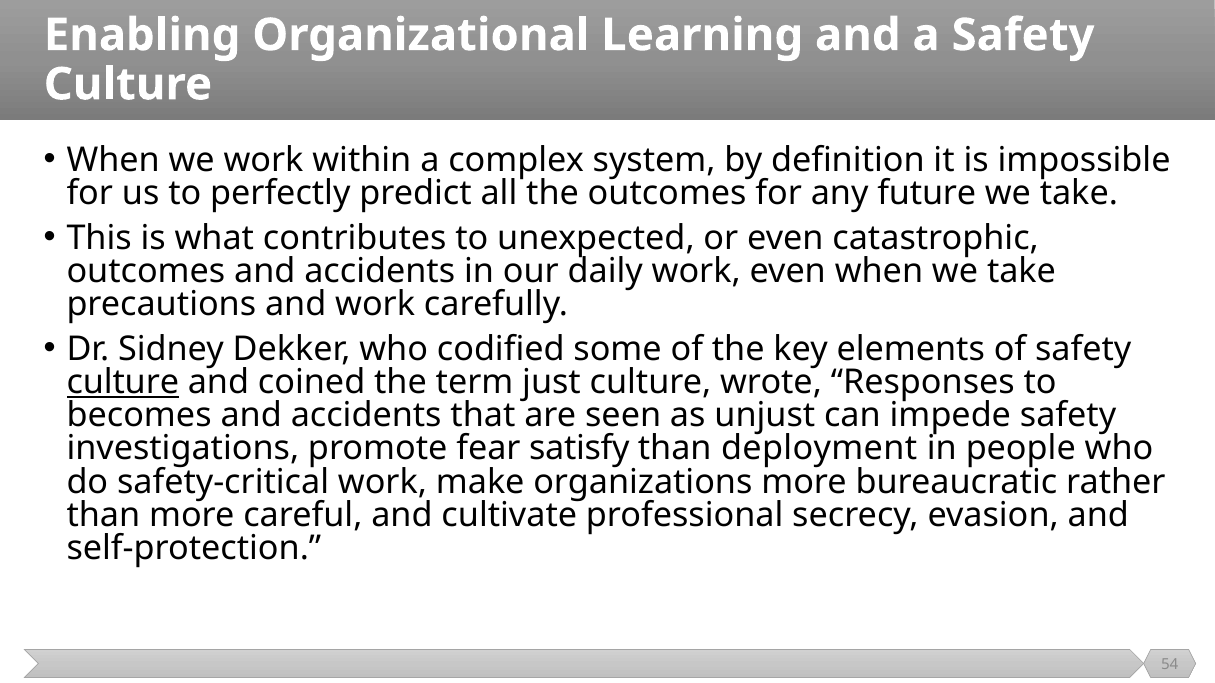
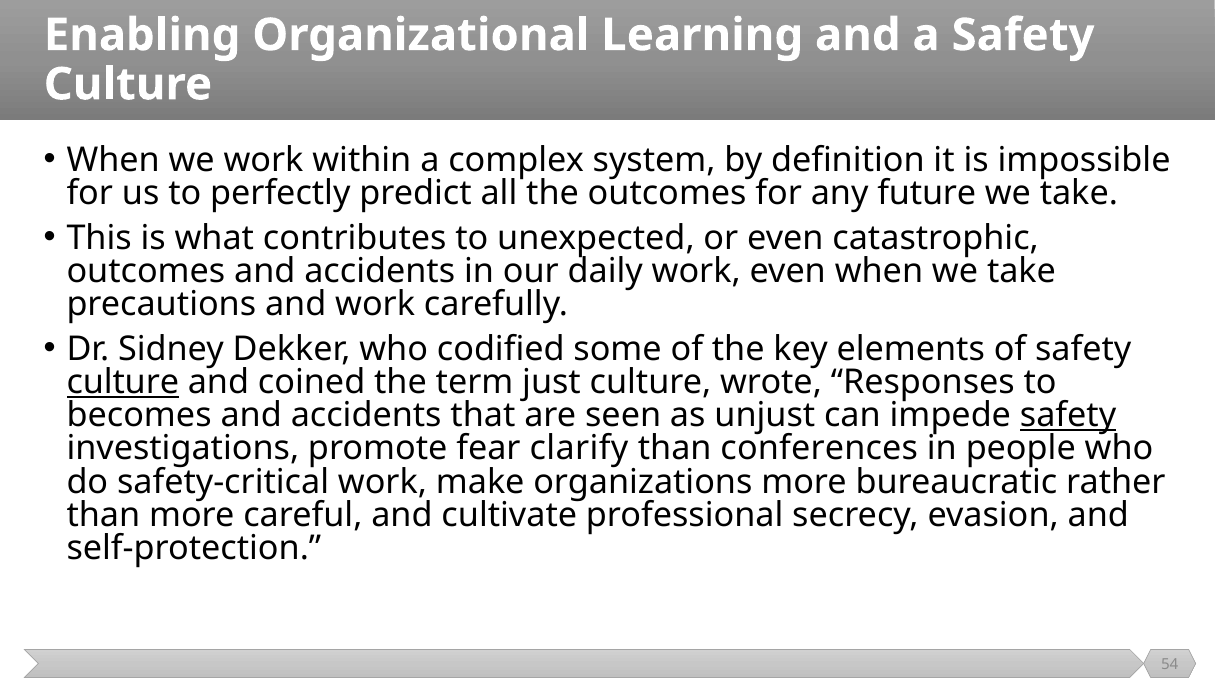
safety at (1068, 416) underline: none -> present
satisfy: satisfy -> clarify
deployment: deployment -> conferences
